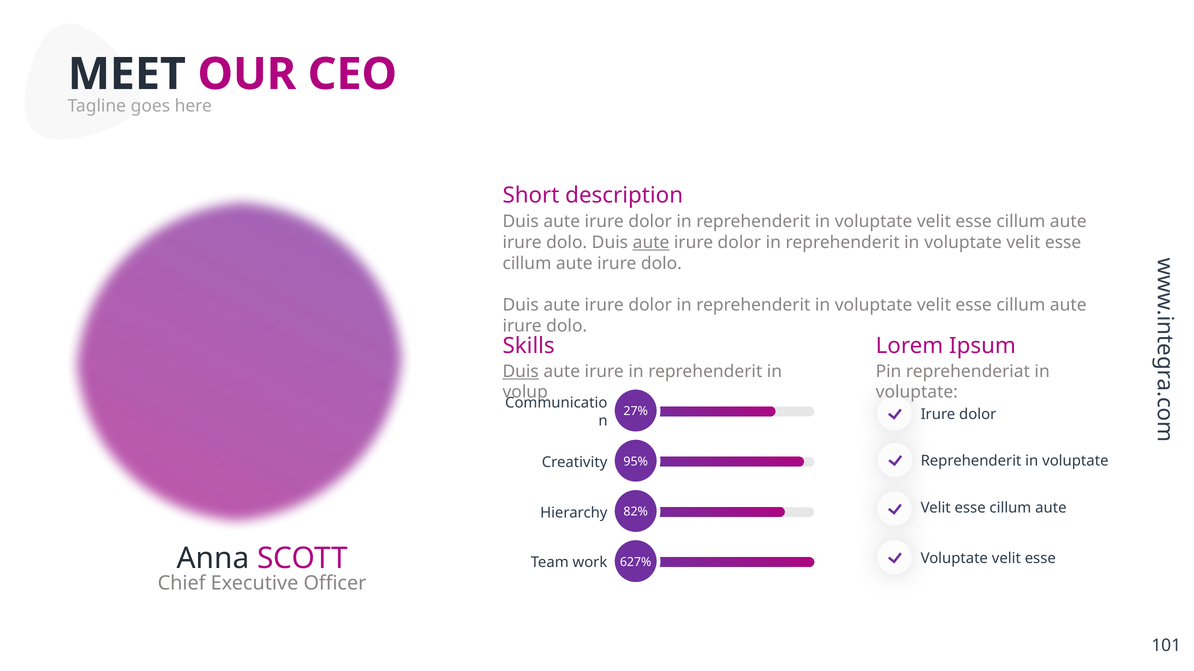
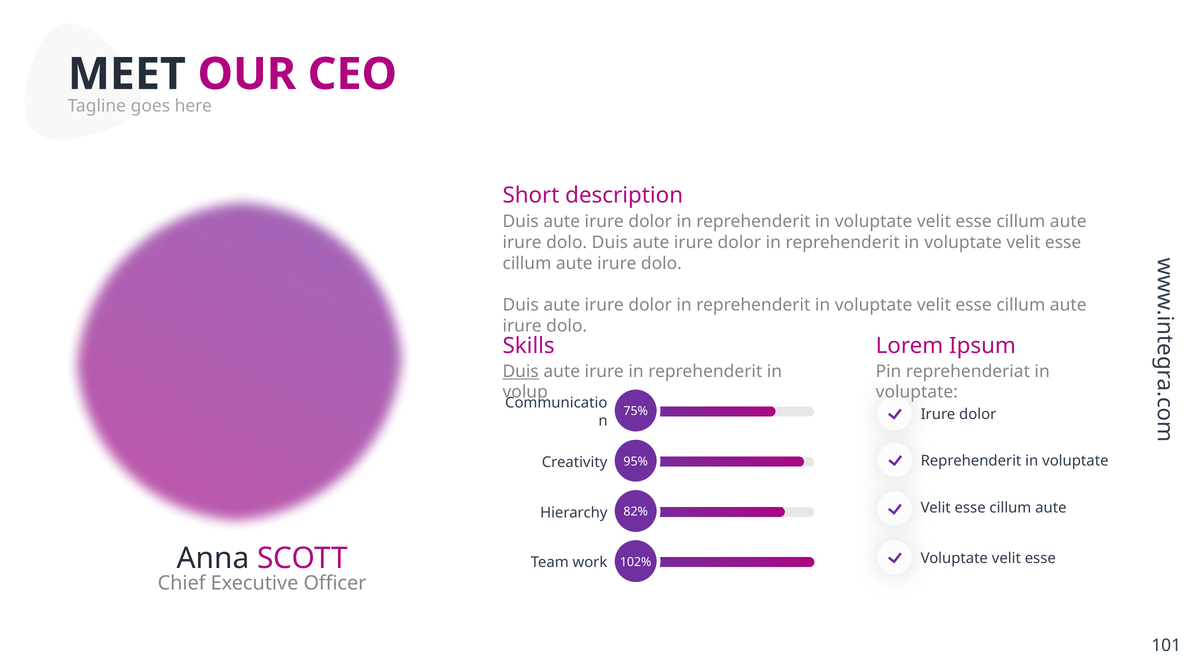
aute at (651, 243) underline: present -> none
27%: 27% -> 75%
627%: 627% -> 102%
